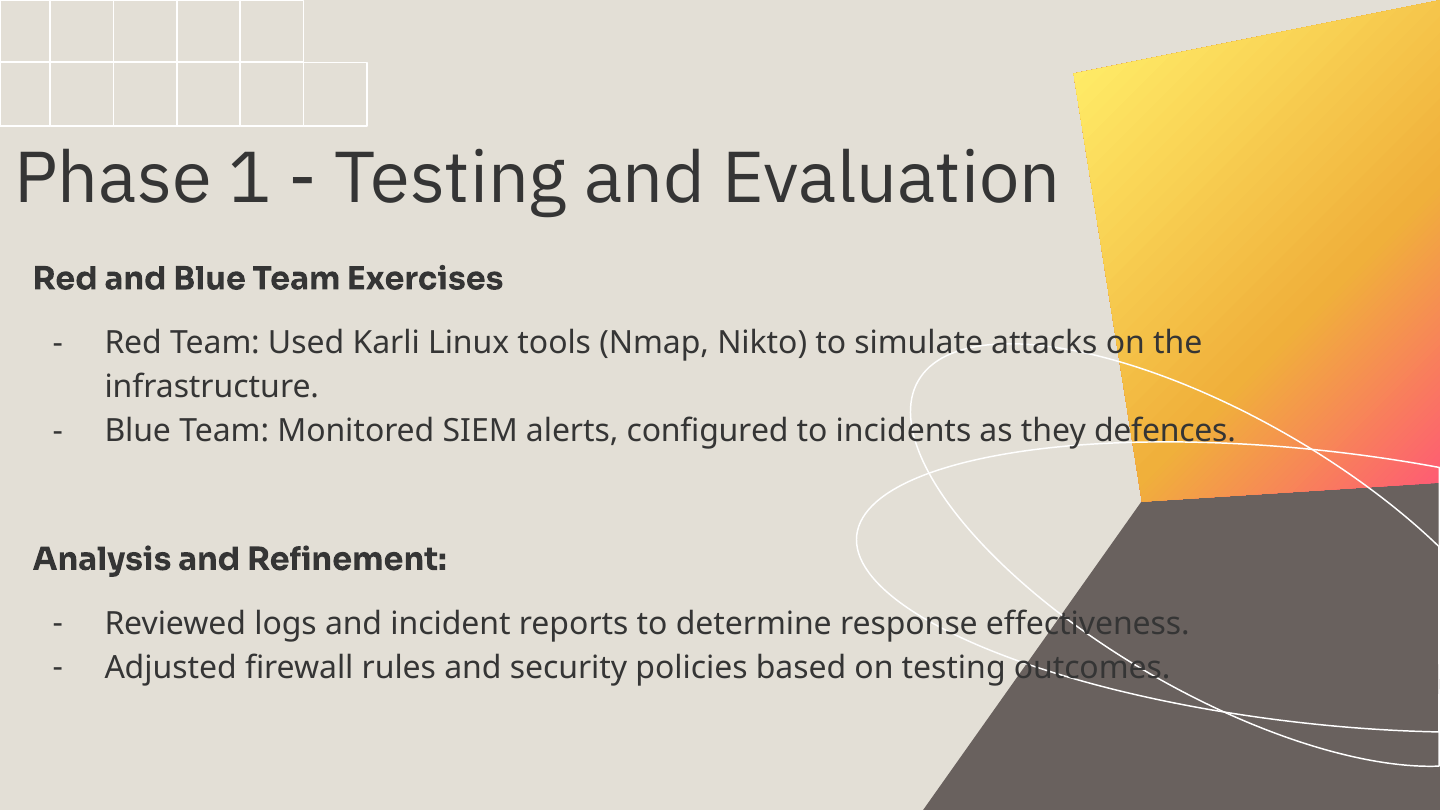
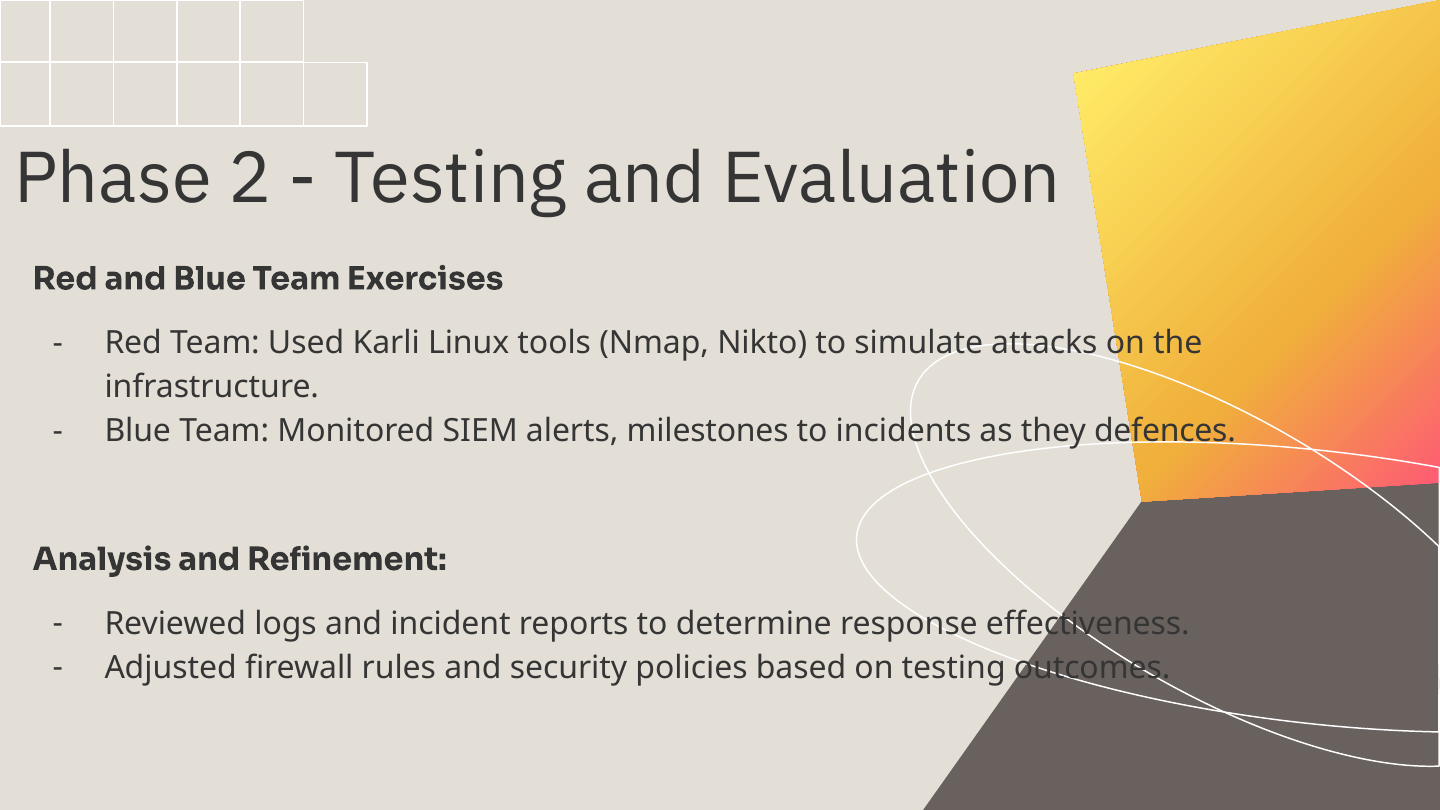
1: 1 -> 2
configured: configured -> milestones
